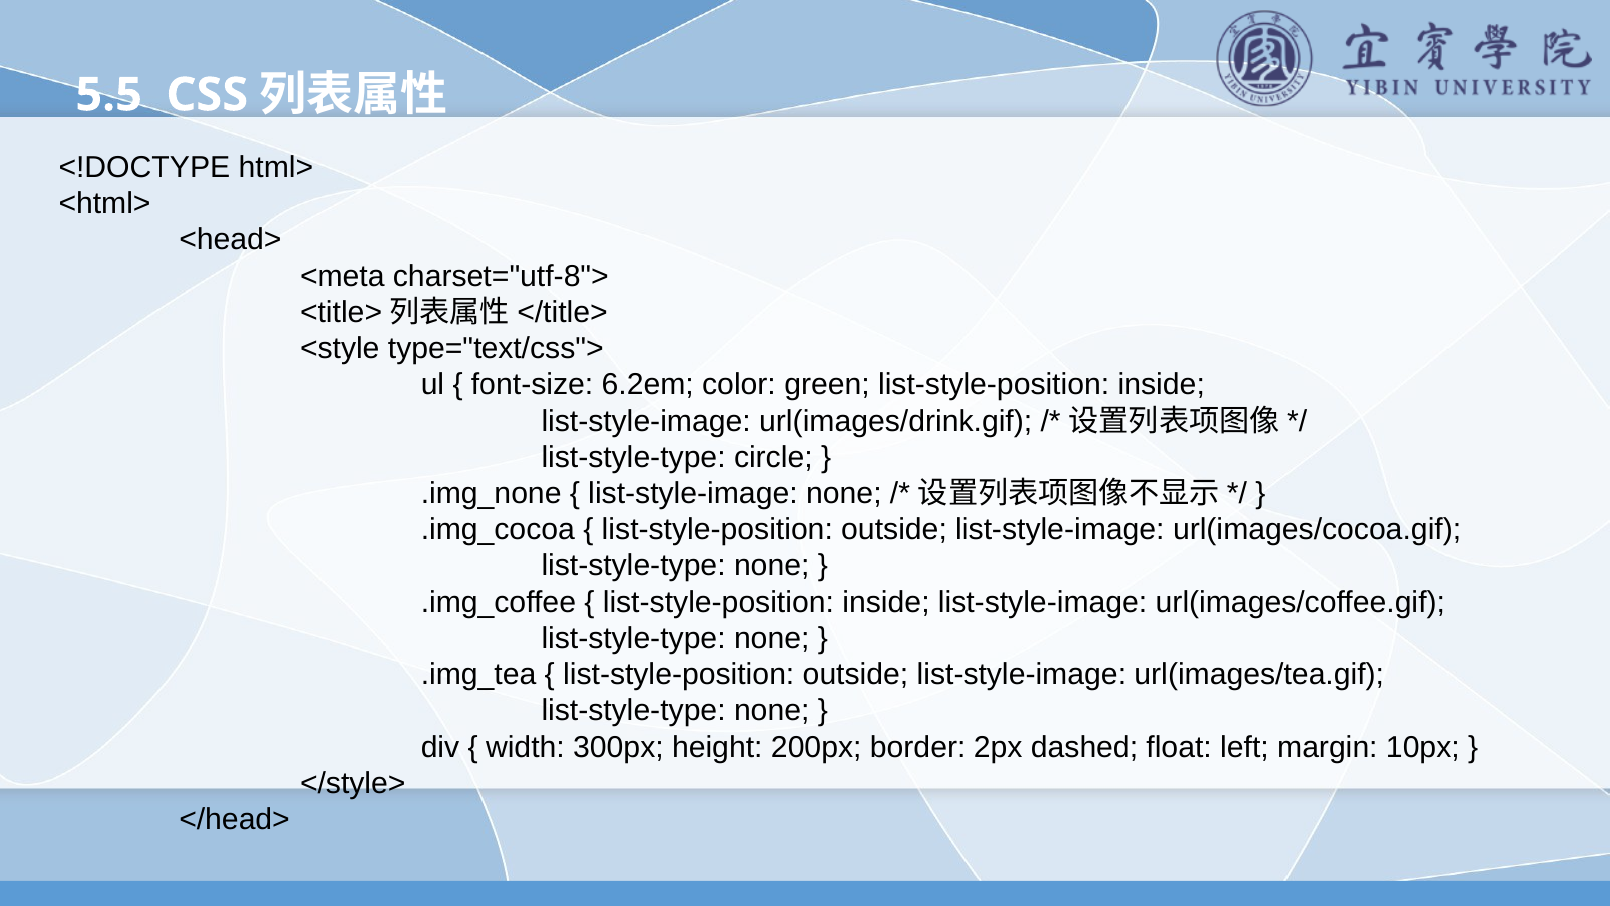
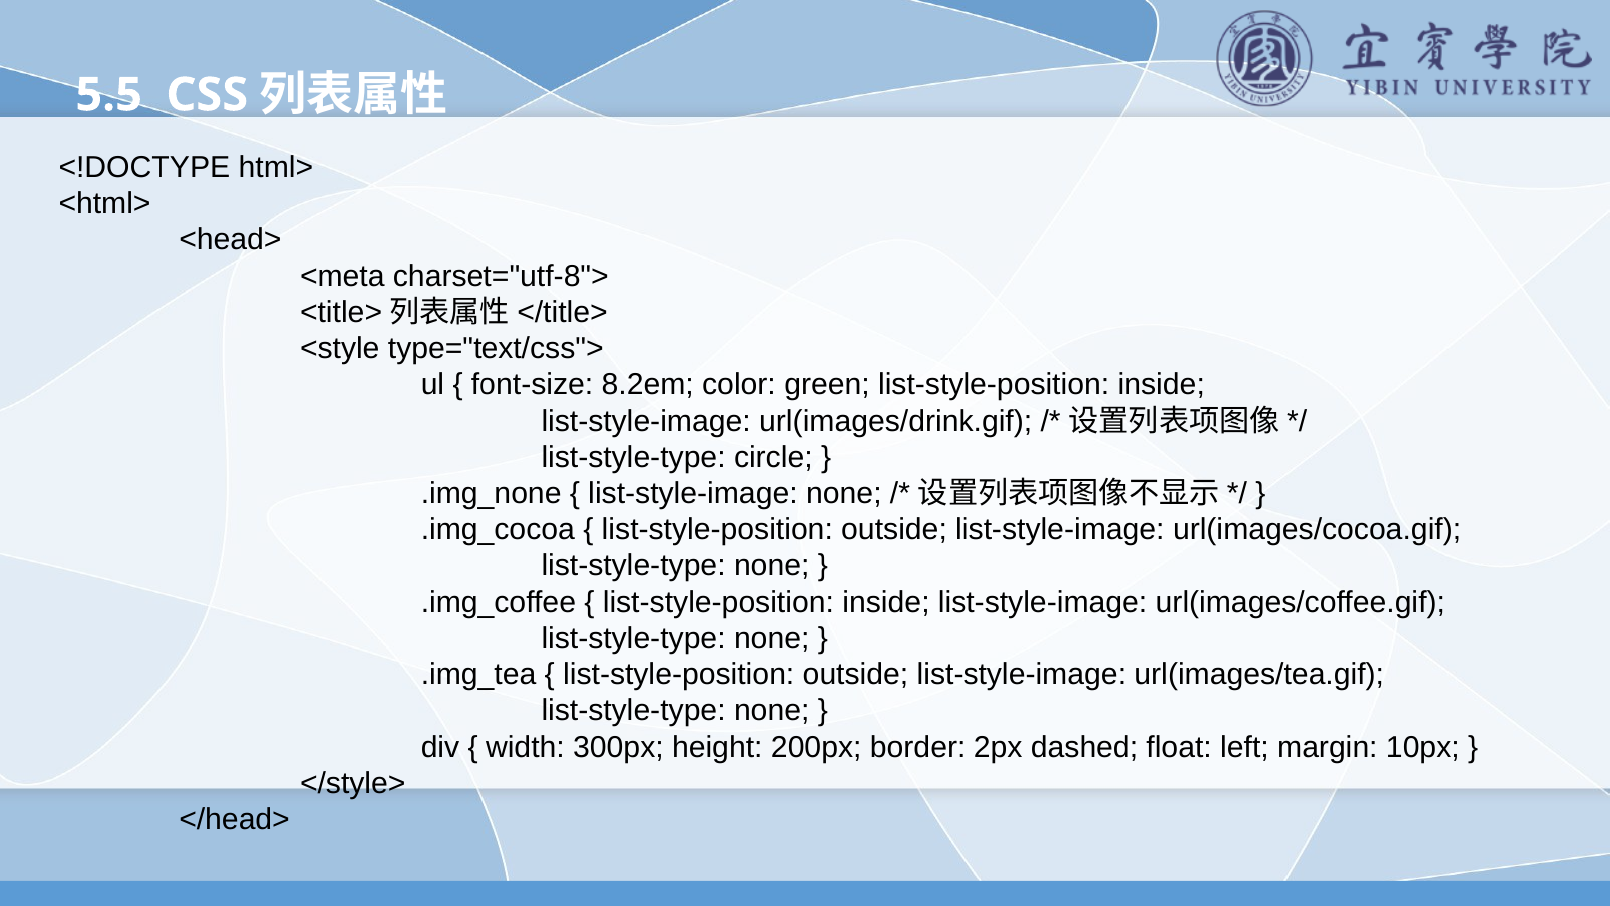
6.2em: 6.2em -> 8.2em
